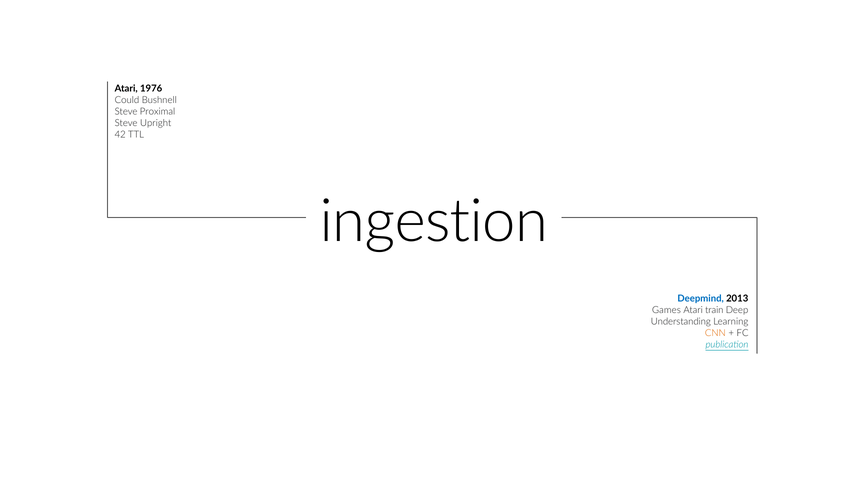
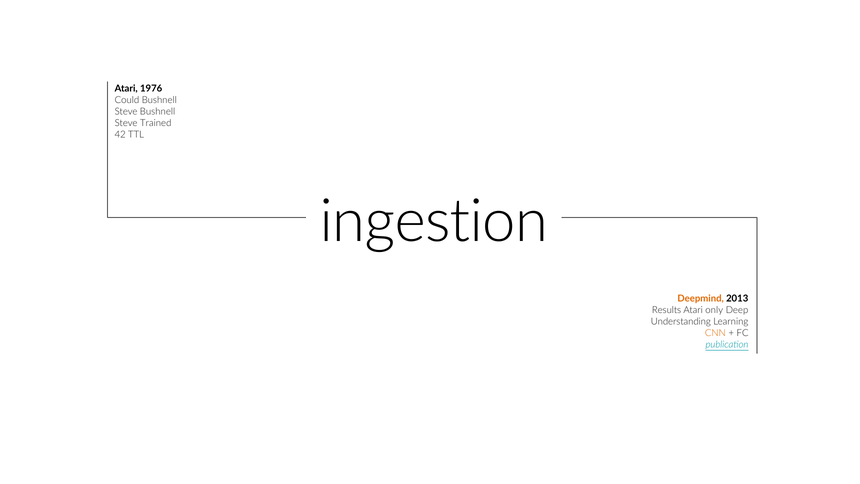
Steve Proximal: Proximal -> Bushnell
Upright: Upright -> Trained
Deepmind colour: blue -> orange
Games: Games -> Results
train: train -> only
